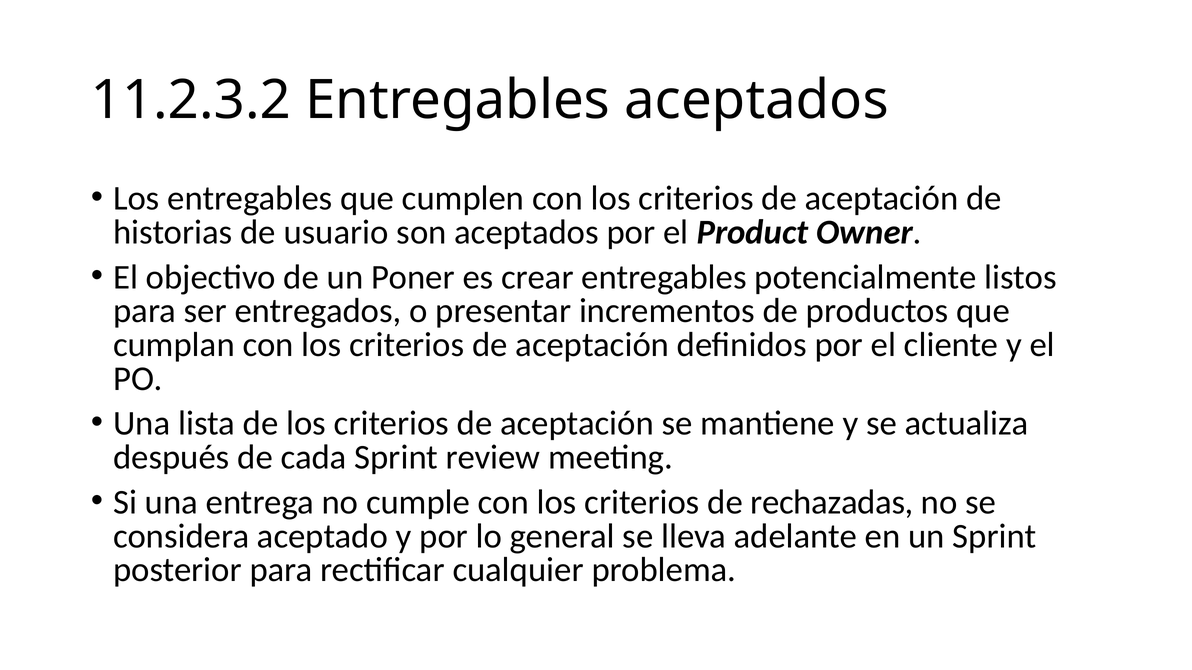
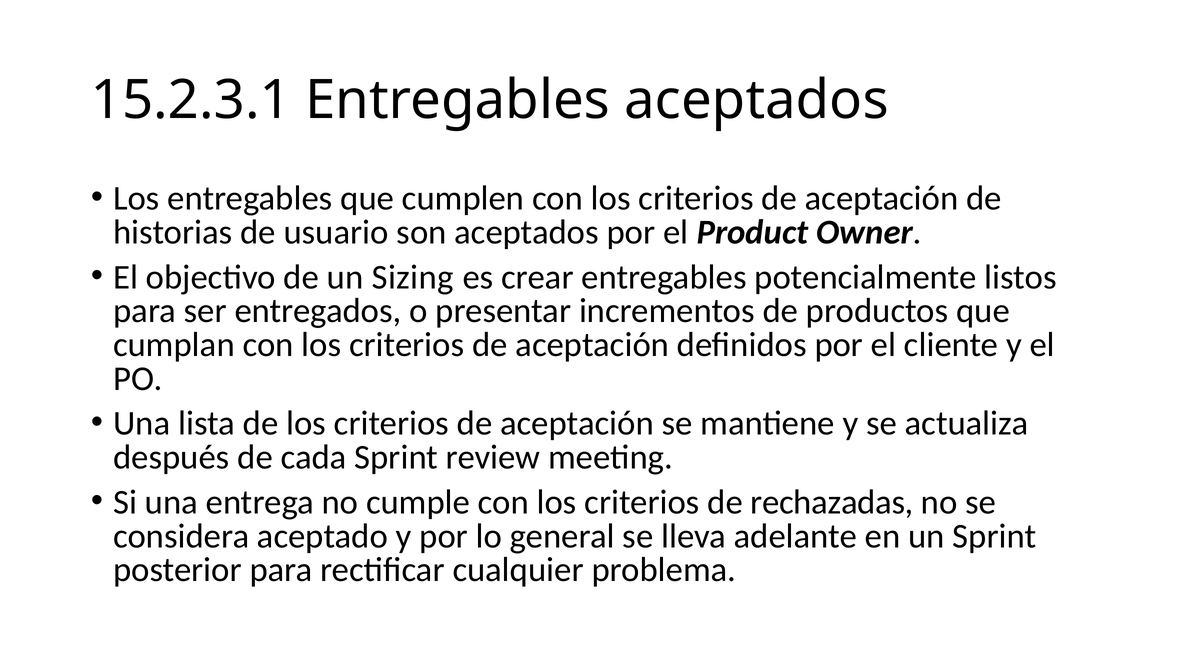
11.2.3.2: 11.2.3.2 -> 15.2.3.1
Poner: Poner -> Sizing
